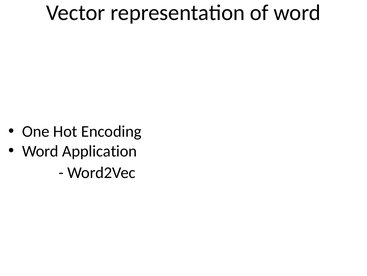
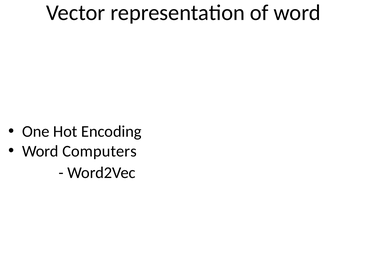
Application: Application -> Computers
